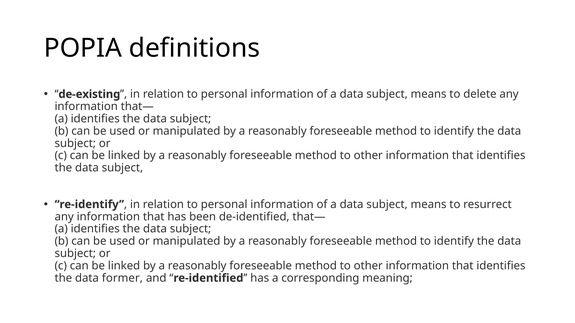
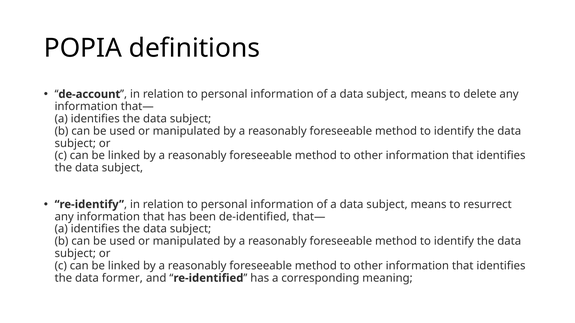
de-existing: de-existing -> de-account
